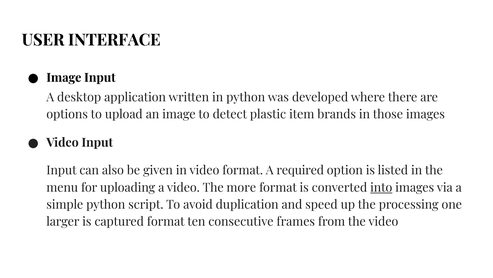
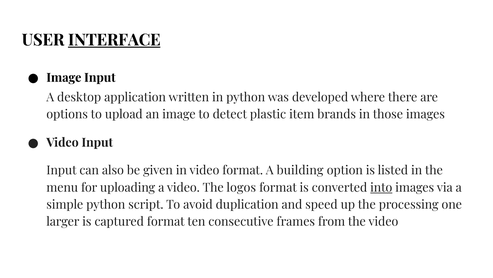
INTERFACE underline: none -> present
required: required -> building
more: more -> logos
